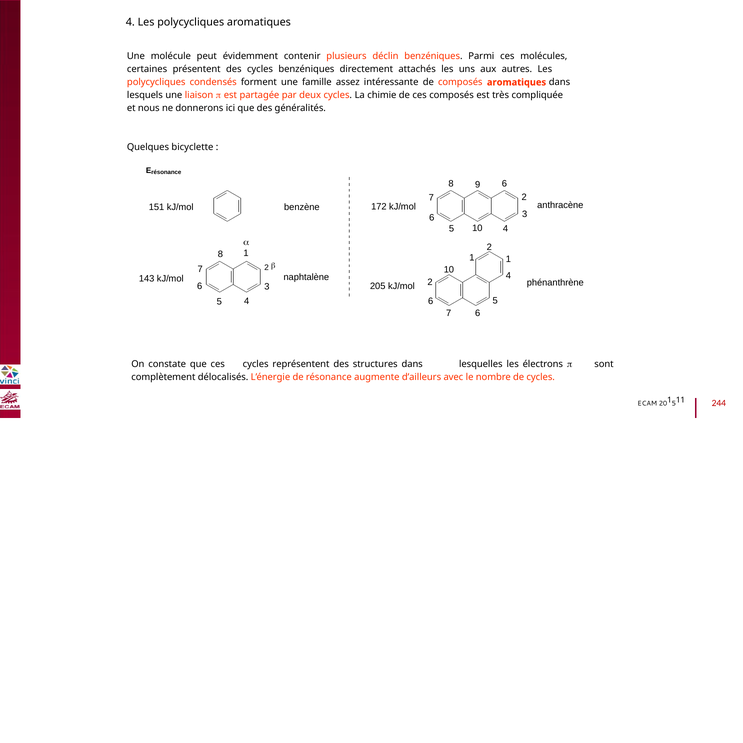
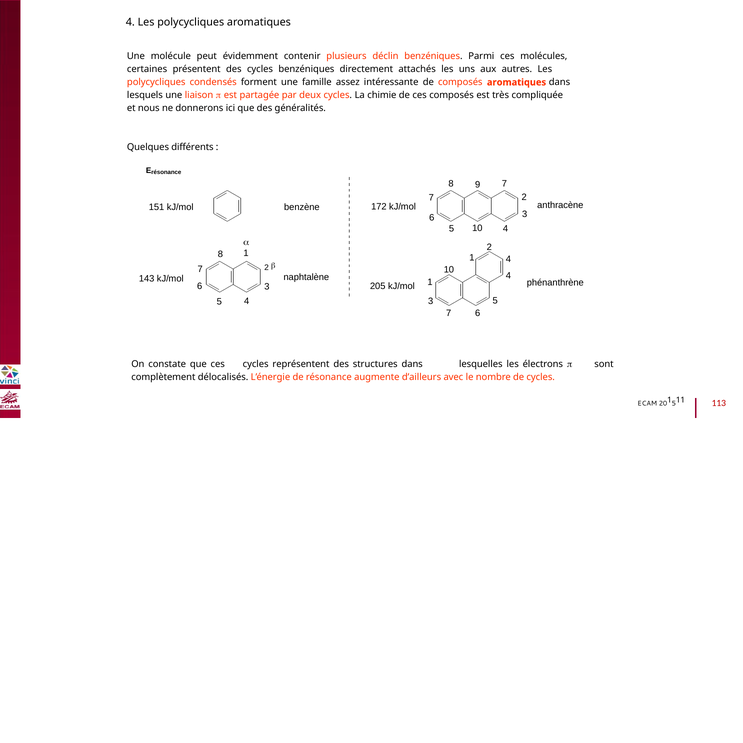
bicyclette: bicyclette -> différents
8 6: 6 -> 7
1 1: 1 -> 4
kJ/mol 2: 2 -> 1
4 6: 6 -> 3
244: 244 -> 113
